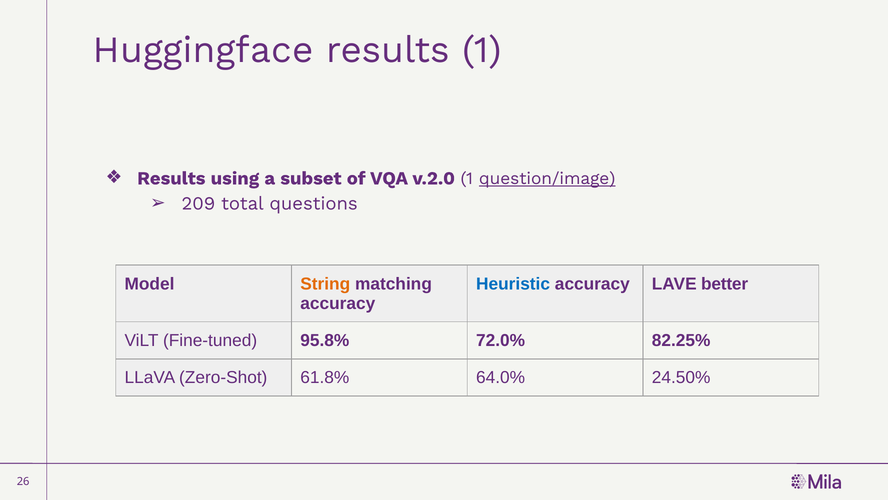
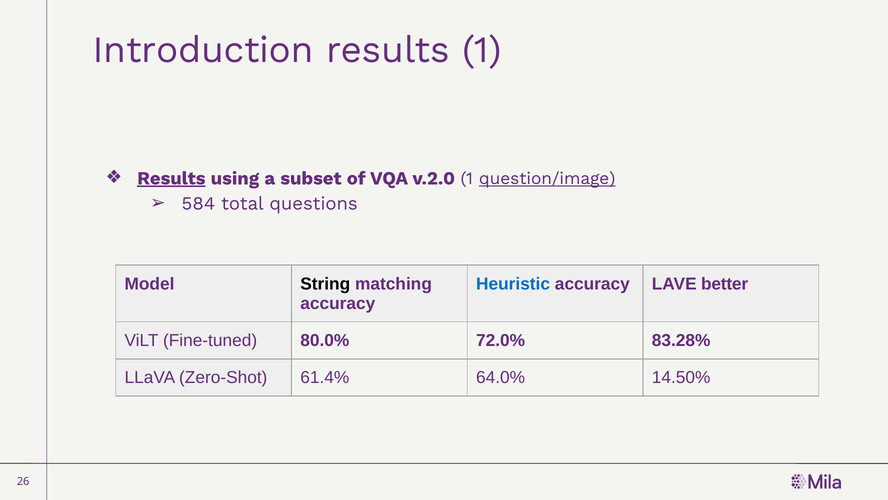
Huggingface: Huggingface -> Introduction
Results at (171, 178) underline: none -> present
209: 209 -> 584
String colour: orange -> black
95.8%: 95.8% -> 80.0%
82.25%: 82.25% -> 83.28%
61.8%: 61.8% -> 61.4%
24.50%: 24.50% -> 14.50%
